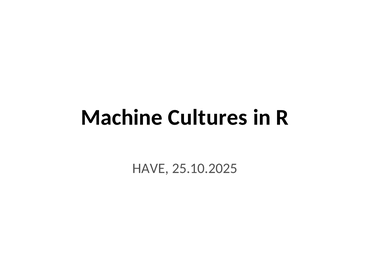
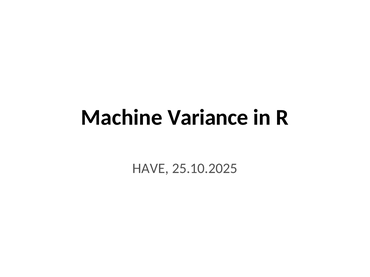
Cultures: Cultures -> Variance
